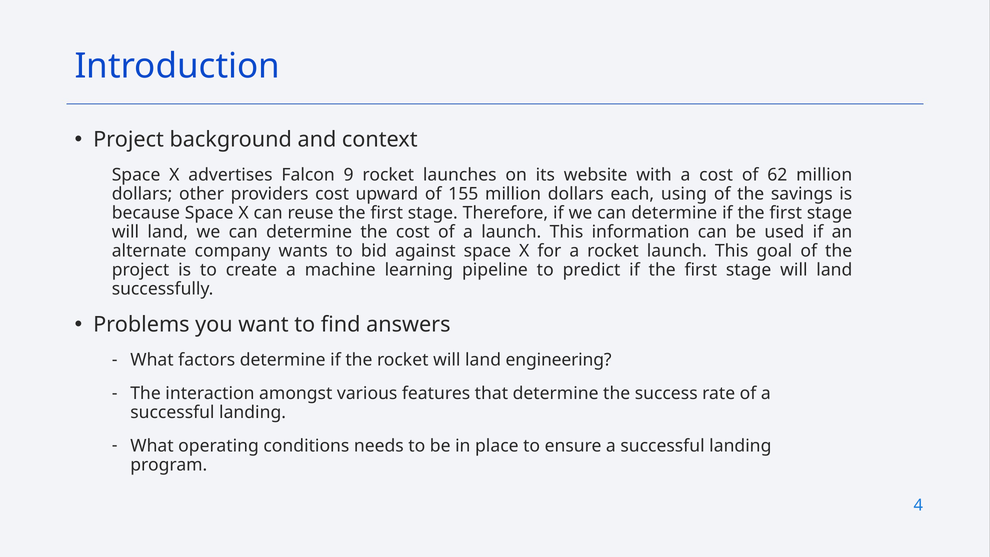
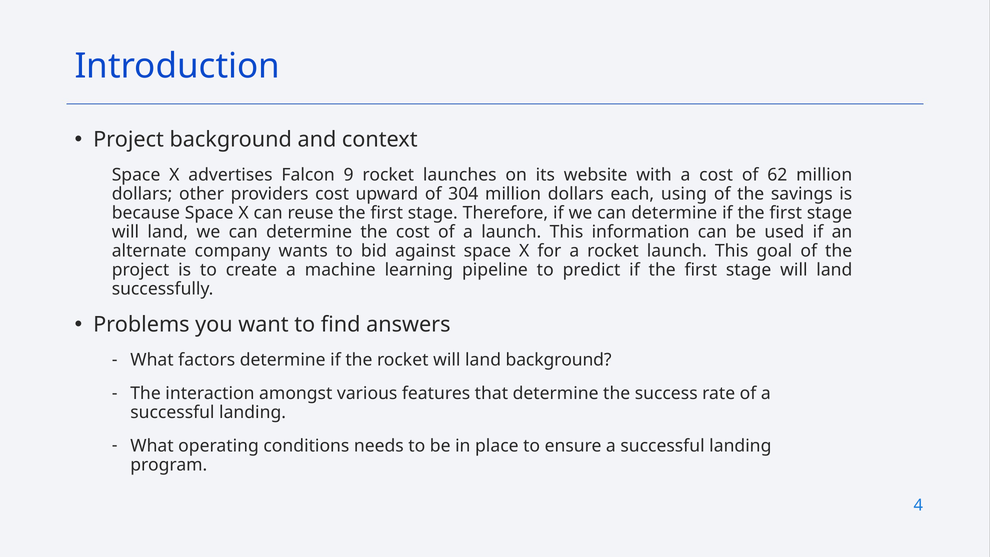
155: 155 -> 304
land engineering: engineering -> background
